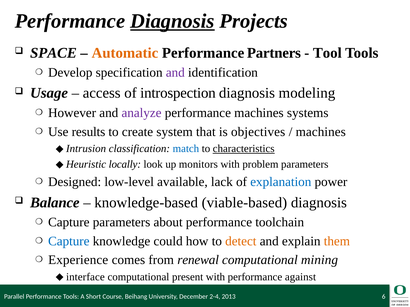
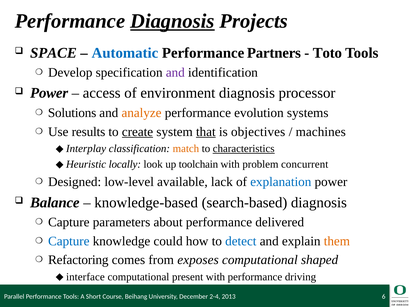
Automatic colour: orange -> blue
Tool: Tool -> Toto
Usage at (49, 93): Usage -> Power
introspection: introspection -> environment
modeling: modeling -> processor
However: However -> Solutions
analyze colour: purple -> orange
performance machines: machines -> evolution
create underline: none -> present
that underline: none -> present
Intrusion: Intrusion -> Interplay
match colour: blue -> orange
monitors: monitors -> toolchain
problem parameters: parameters -> concurrent
viable-based: viable-based -> search-based
toolchain: toolchain -> delivered
detect colour: orange -> blue
Experience: Experience -> Refactoring
renewal: renewal -> exposes
mining: mining -> shaped
against: against -> driving
